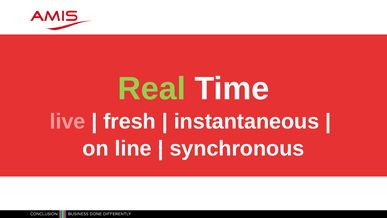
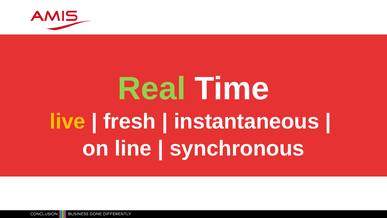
live colour: pink -> yellow
